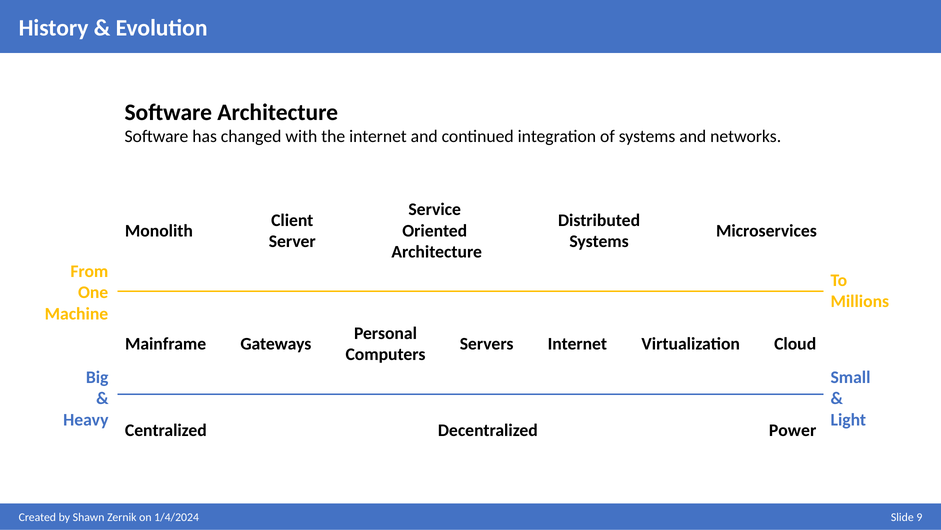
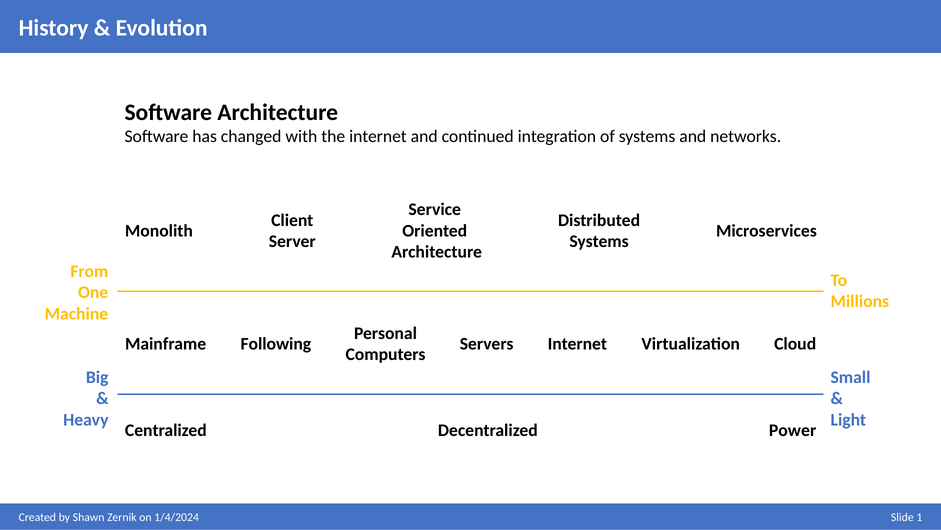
Gateways: Gateways -> Following
9: 9 -> 1
